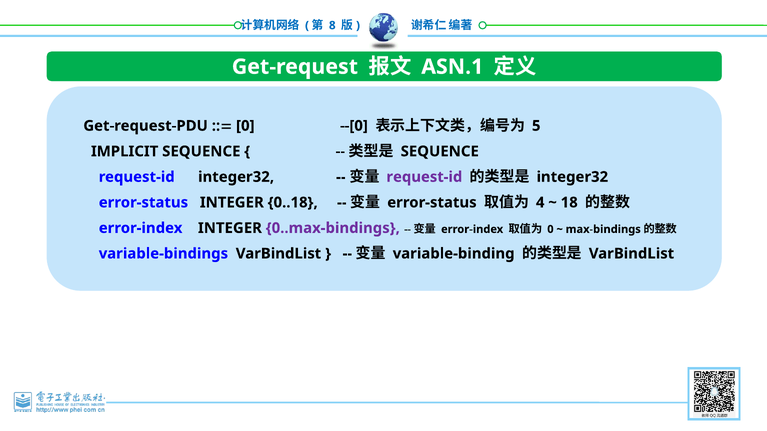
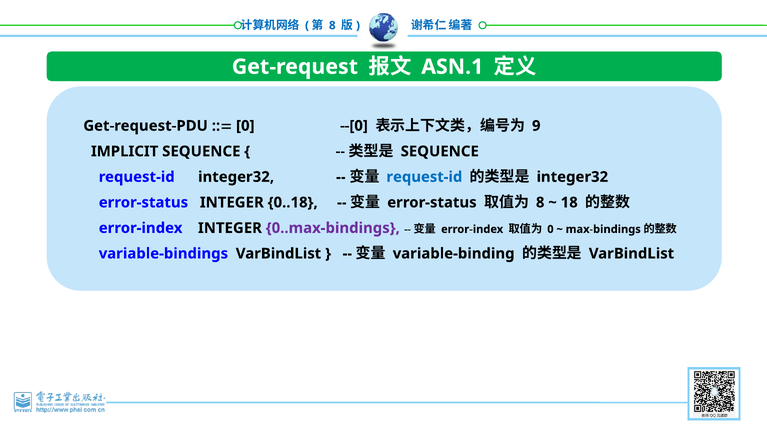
5: 5 -> 9
request-id at (424, 177) colour: purple -> blue
4 at (540, 203): 4 -> 8
